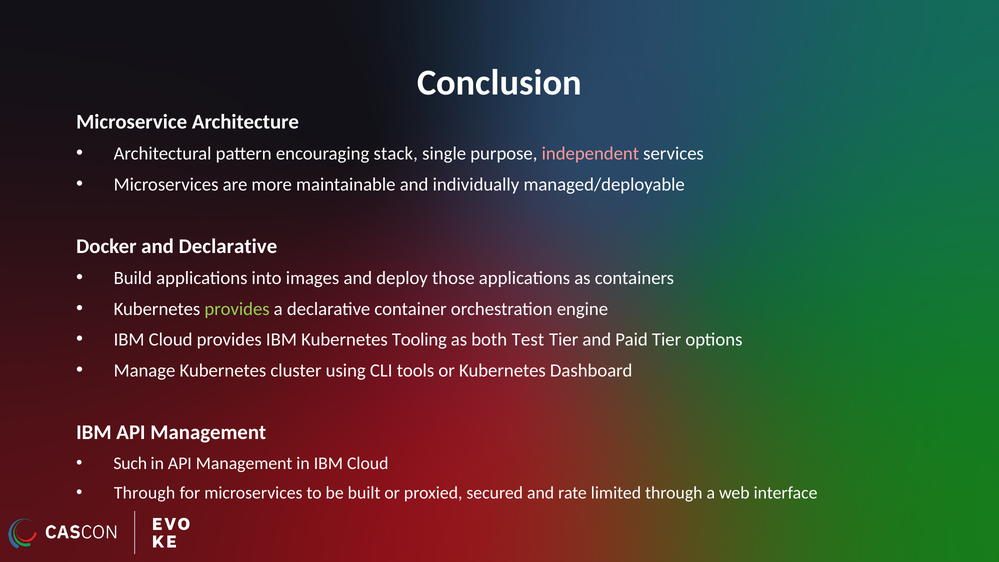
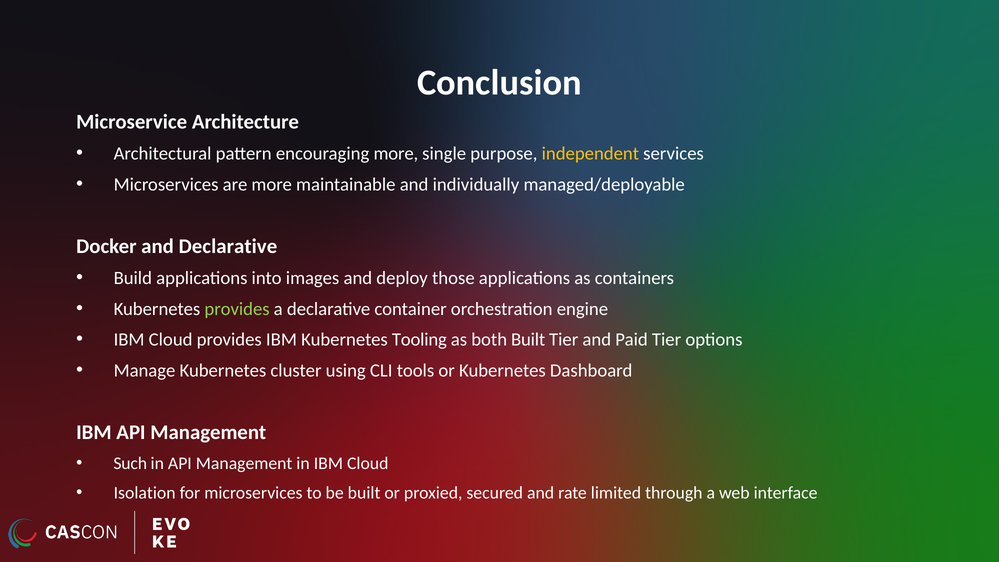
encouraging stack: stack -> more
independent colour: pink -> yellow
both Test: Test -> Built
Through at (145, 493): Through -> Isolation
